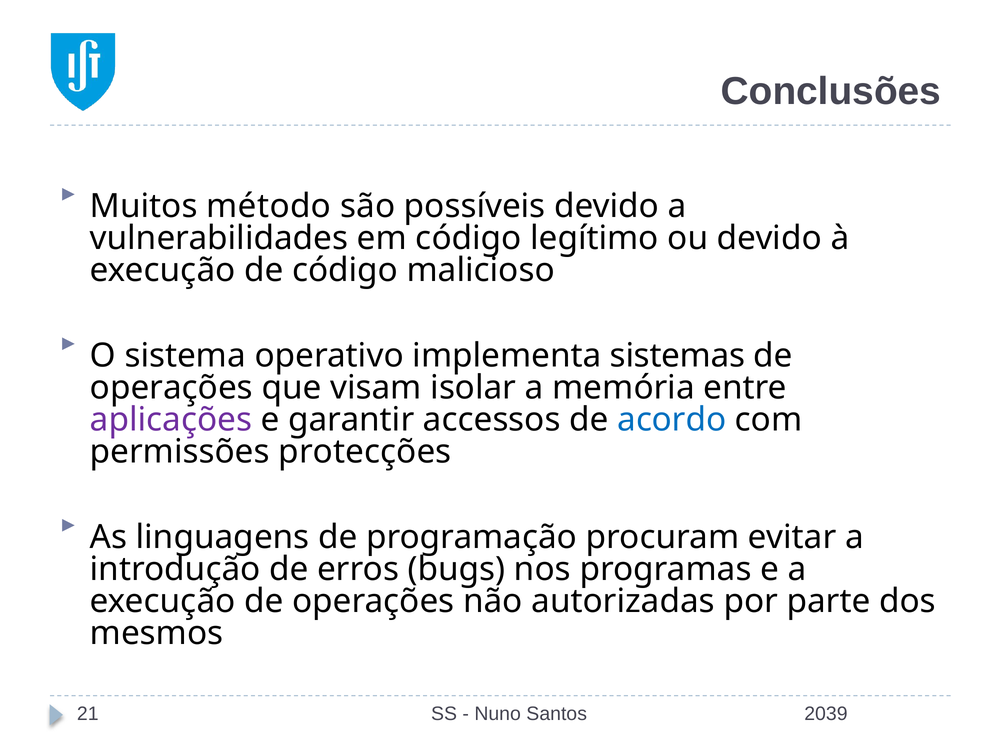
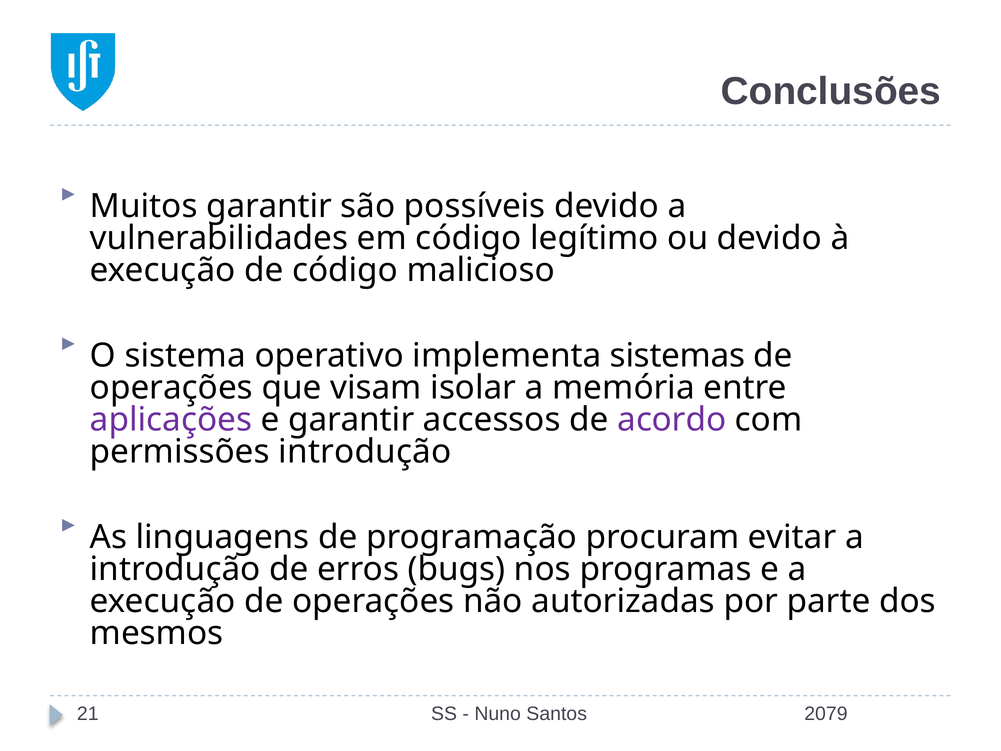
Muitos método: método -> garantir
acordo colour: blue -> purple
permissões protecções: protecções -> introdução
2039: 2039 -> 2079
